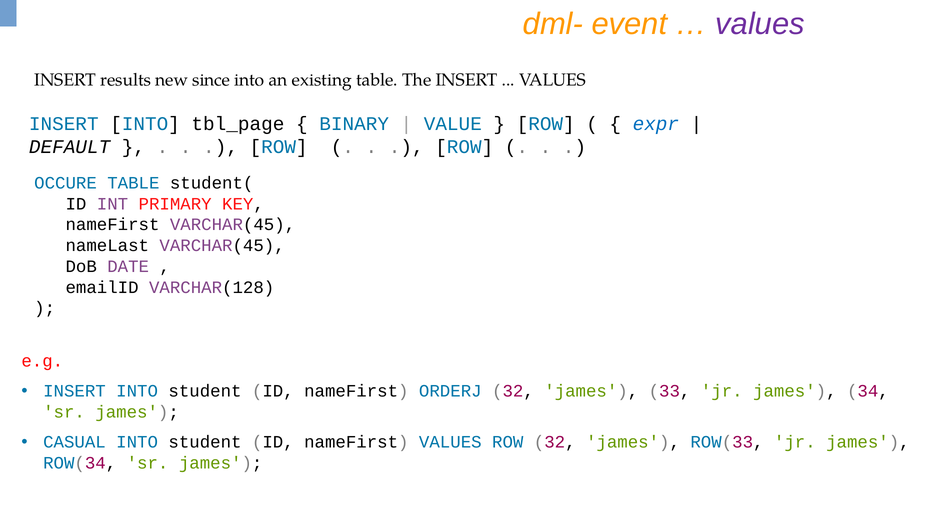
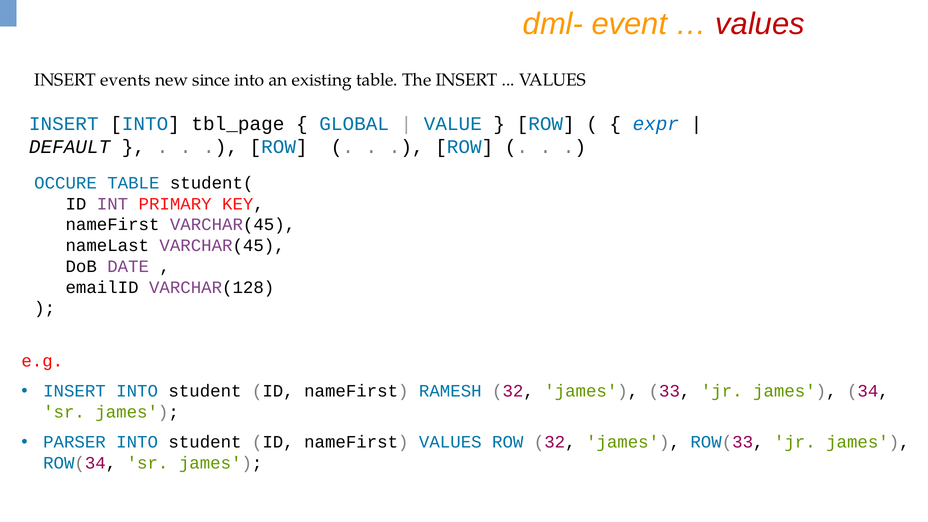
values at (760, 24) colour: purple -> red
results: results -> events
BINARY: BINARY -> GLOBAL
ORDERJ: ORDERJ -> RAMESH
CASUAL: CASUAL -> PARSER
